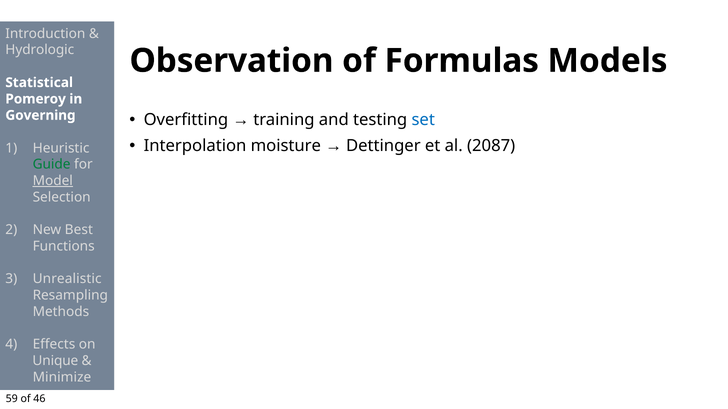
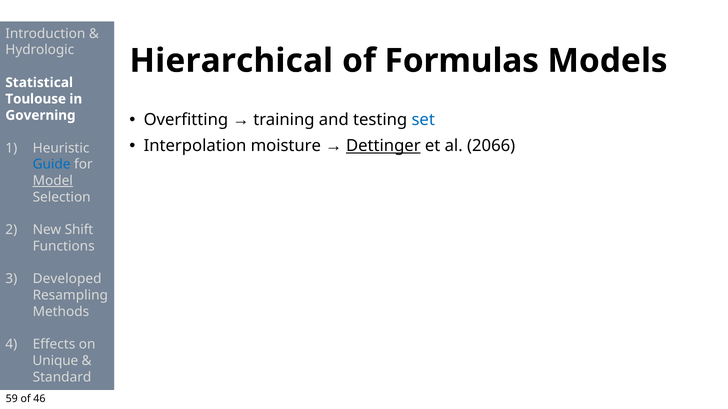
Observation: Observation -> Hierarchical
Pomeroy: Pomeroy -> Toulouse
Dettinger underline: none -> present
2087: 2087 -> 2066
Guide colour: green -> blue
Best: Best -> Shift
Unrealistic: Unrealistic -> Developed
Minimize: Minimize -> Standard
